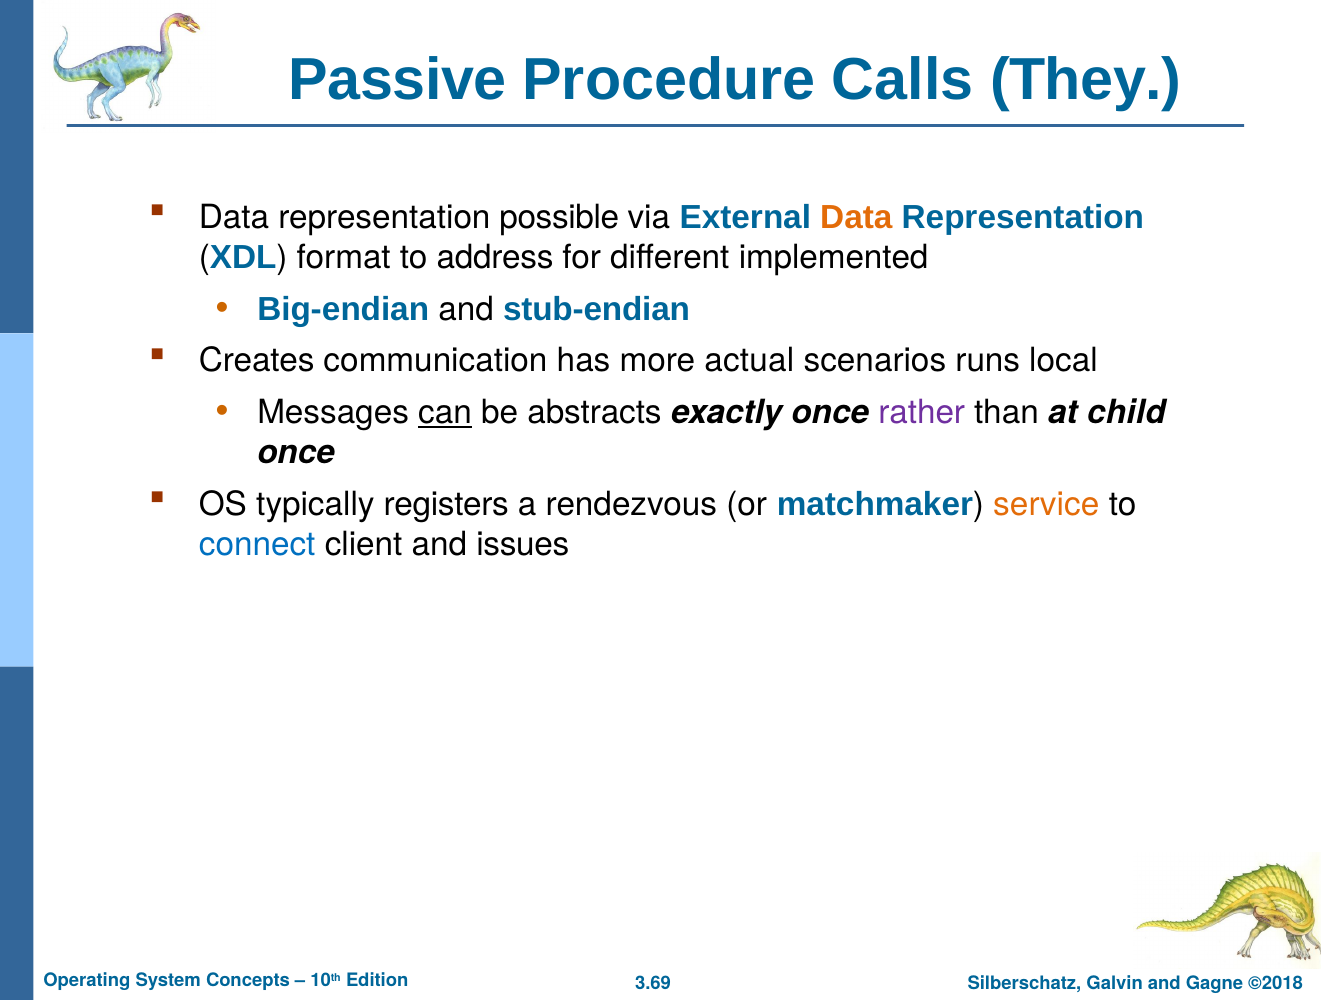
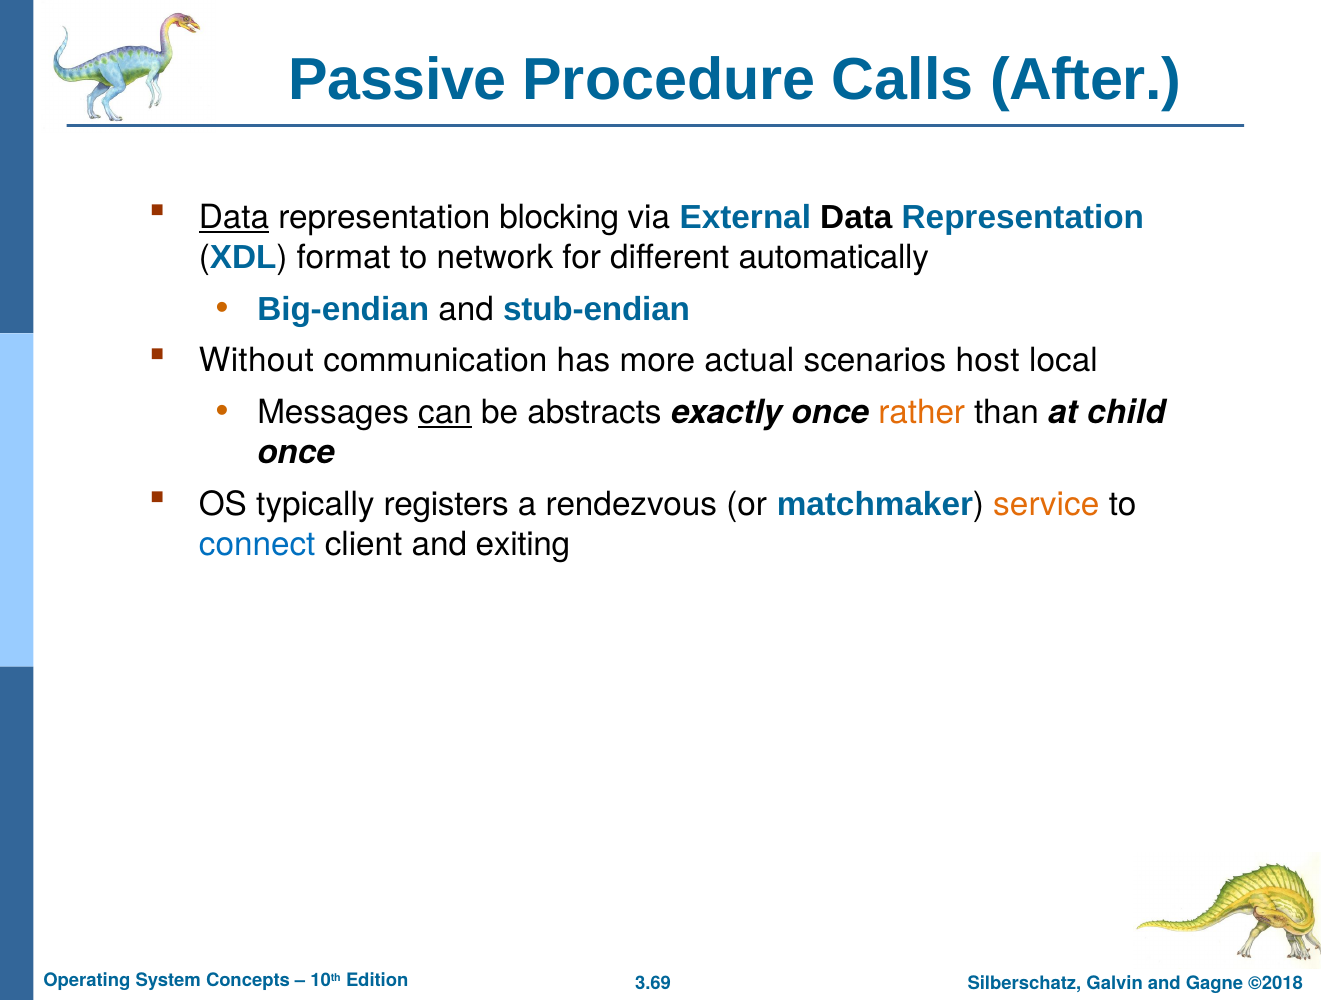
They: They -> After
Data at (234, 218) underline: none -> present
possible: possible -> blocking
Data at (856, 218) colour: orange -> black
address: address -> network
implemented: implemented -> automatically
Creates: Creates -> Without
runs: runs -> host
rather colour: purple -> orange
issues: issues -> exiting
